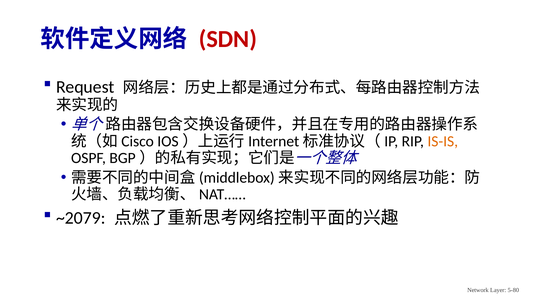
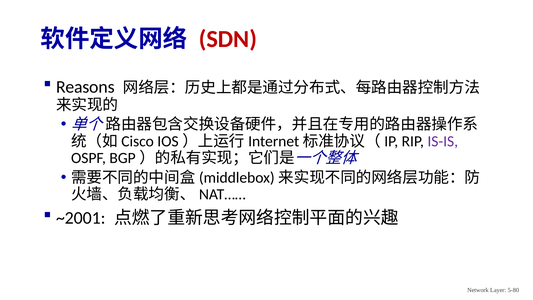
Request: Request -> Reasons
IS-IS colour: orange -> purple
~2079: ~2079 -> ~2001
